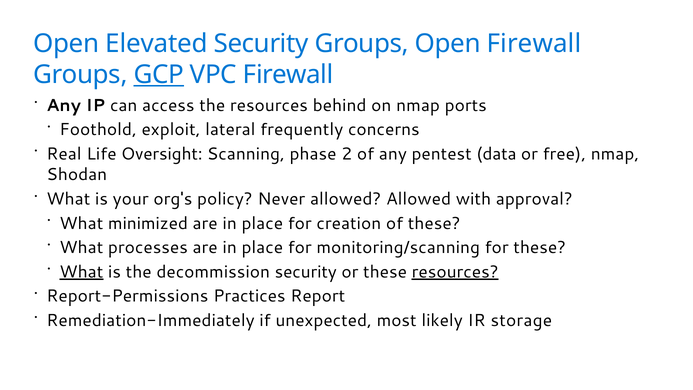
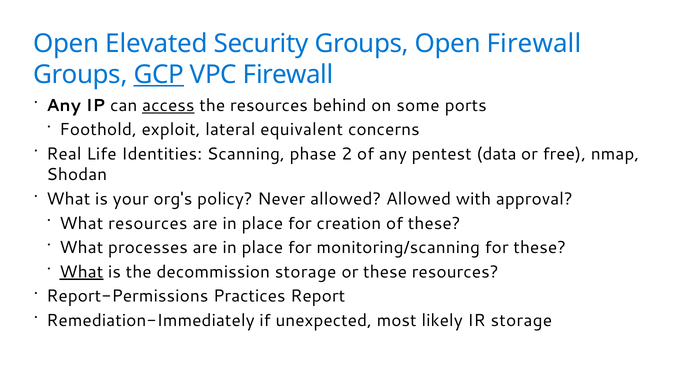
access underline: none -> present
on nmap: nmap -> some
frequently: frequently -> equivalent
Oversight: Oversight -> Identities
What minimized: minimized -> resources
decommission security: security -> storage
resources at (455, 272) underline: present -> none
